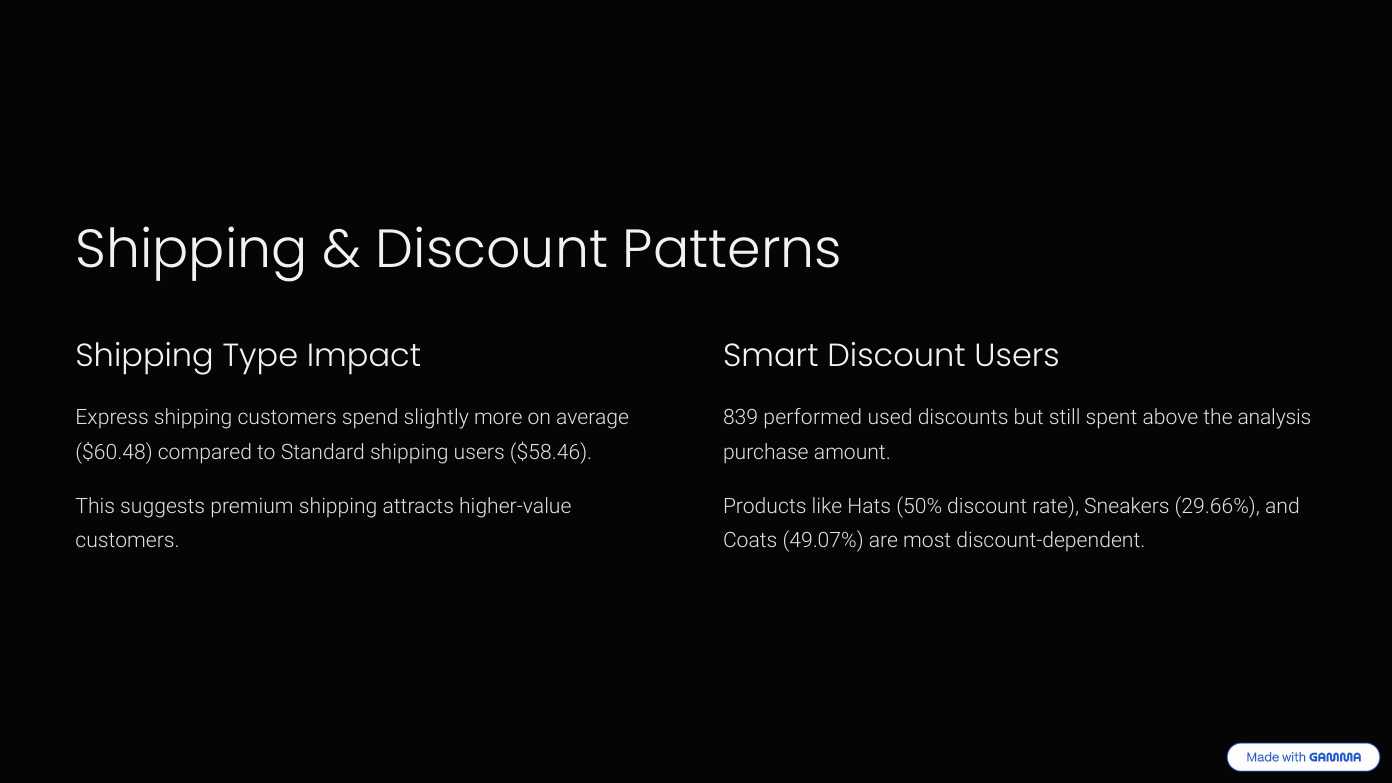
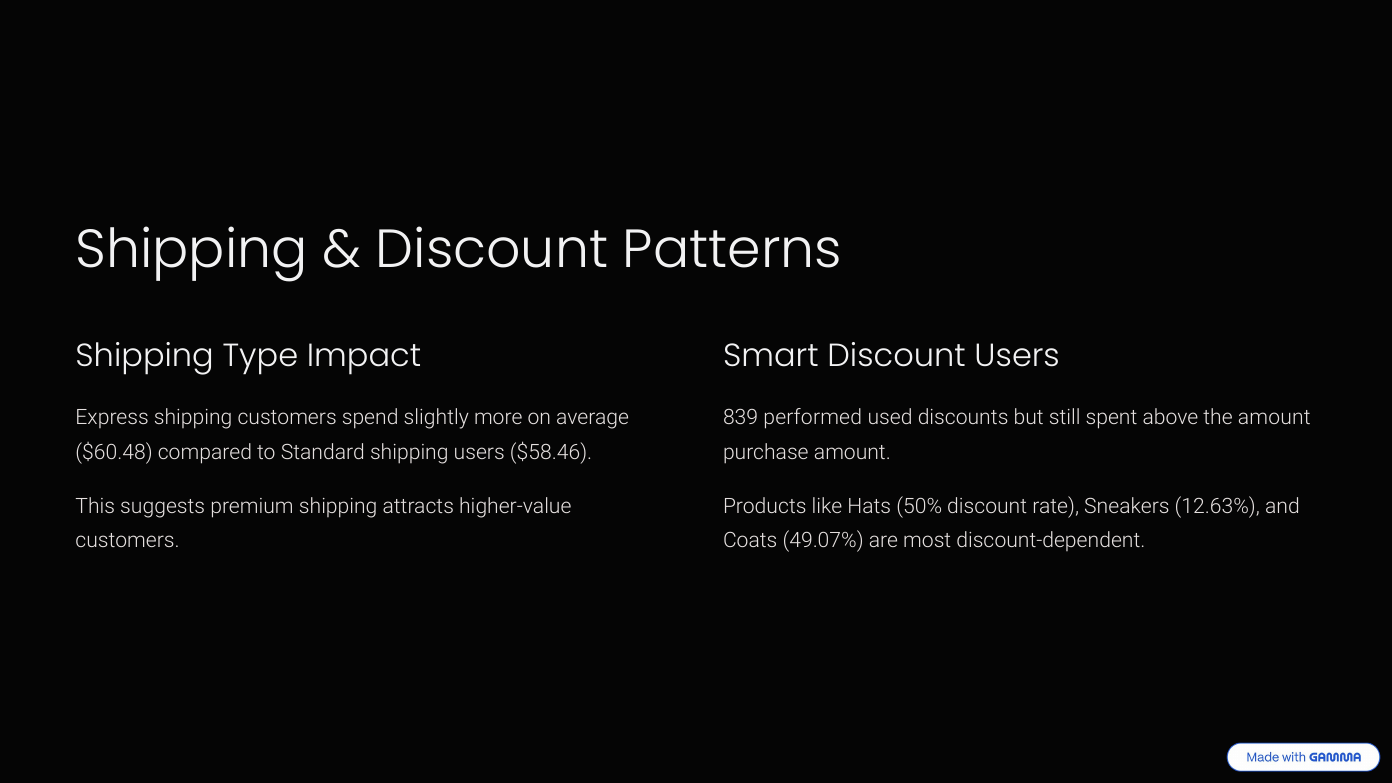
the analysis: analysis -> amount
29.66%: 29.66% -> 12.63%
